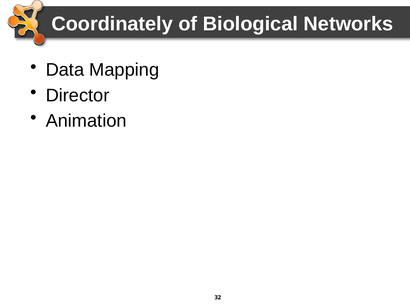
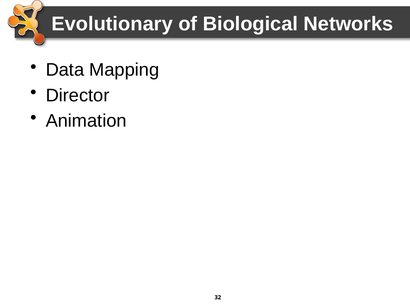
Coordinately: Coordinately -> Evolutionary
